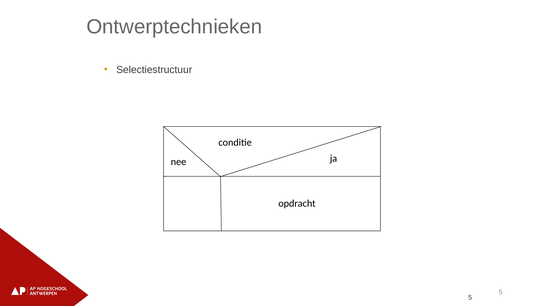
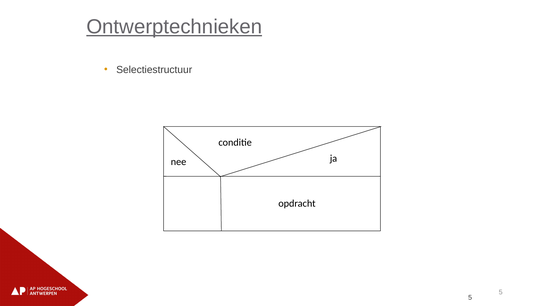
Ontwerptechnieken underline: none -> present
